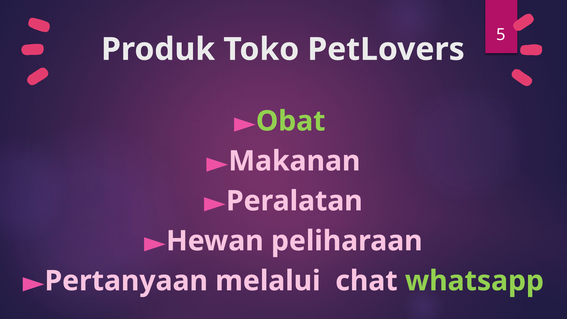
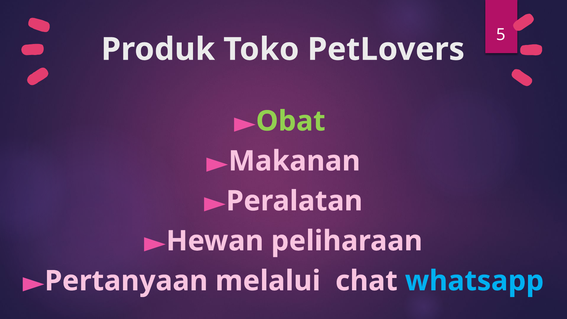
whatsapp colour: light green -> light blue
